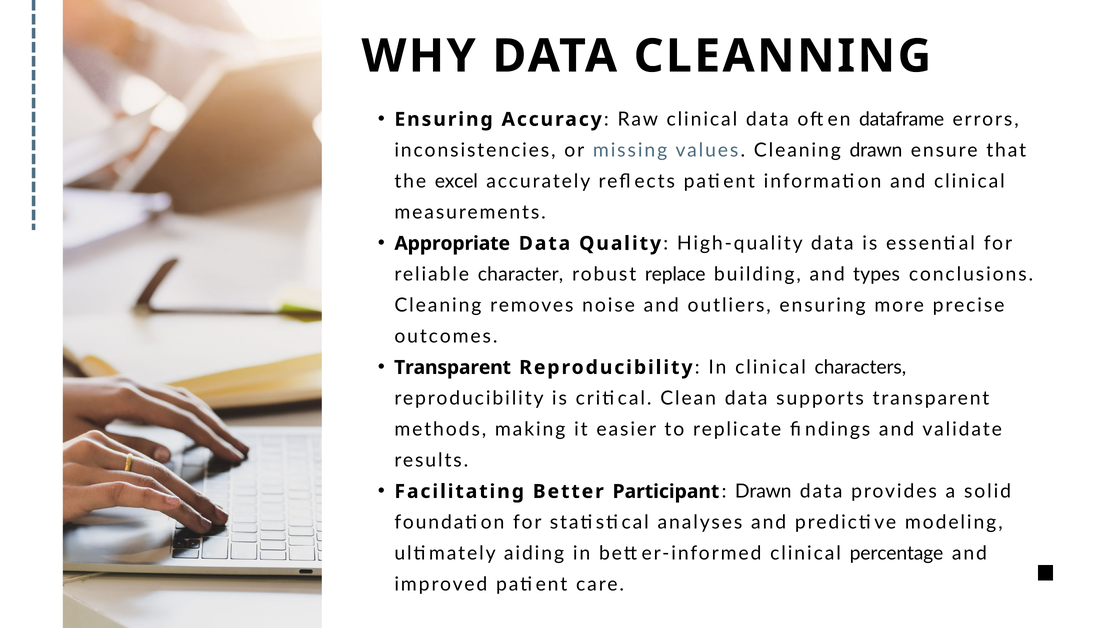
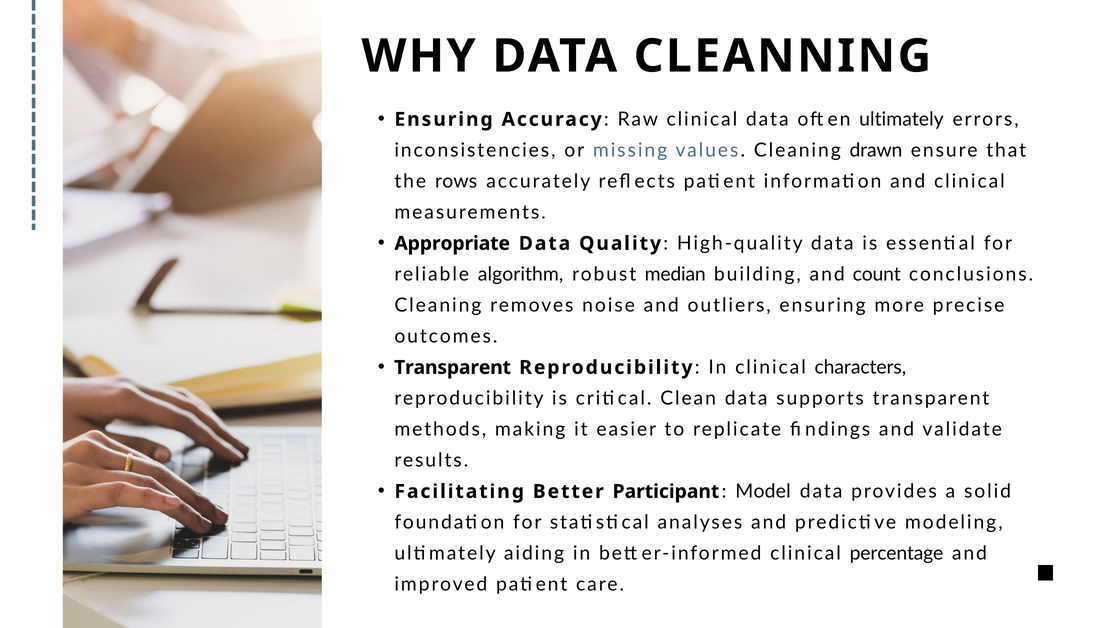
often dataframe: dataframe -> ultimately
excel: excel -> rows
character: character -> algorithm
replace: replace -> median
types: types -> count
Drawn at (763, 491): Drawn -> Model
